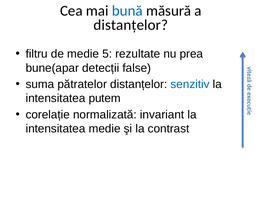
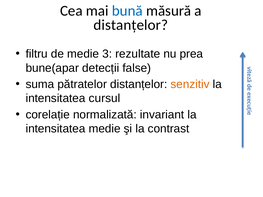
5: 5 -> 3
senzitiv colour: blue -> orange
putem: putem -> cursul
